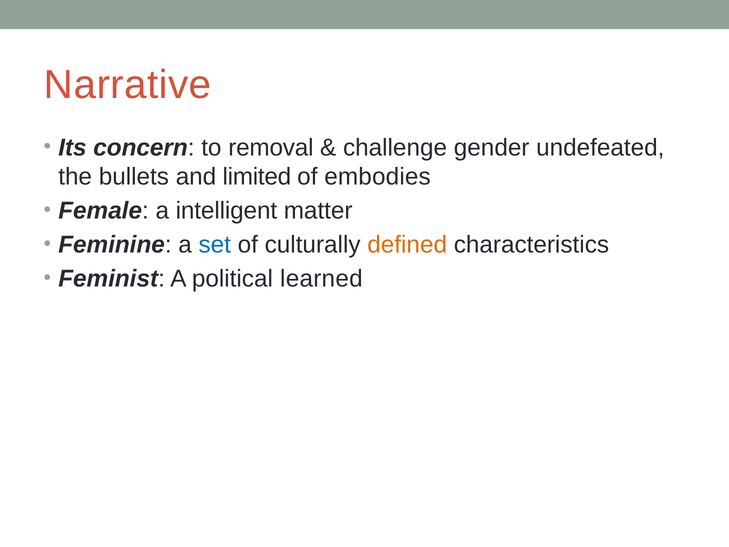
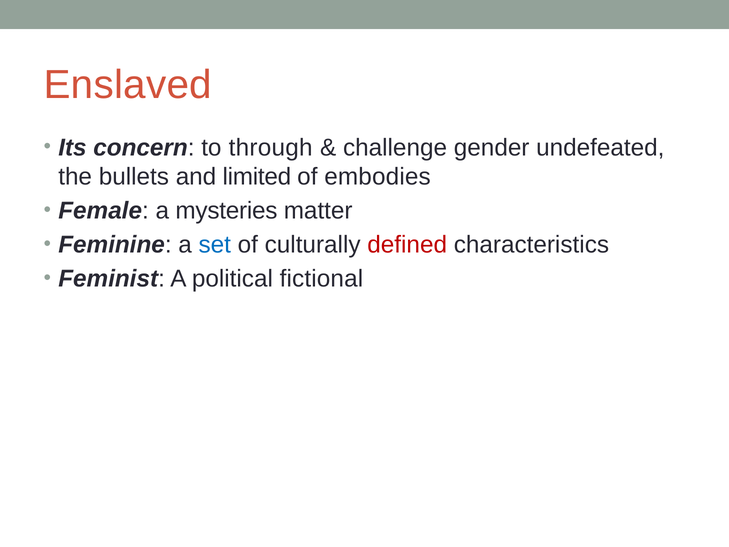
Narrative: Narrative -> Enslaved
removal: removal -> through
intelligent: intelligent -> mysteries
defined colour: orange -> red
learned: learned -> fictional
